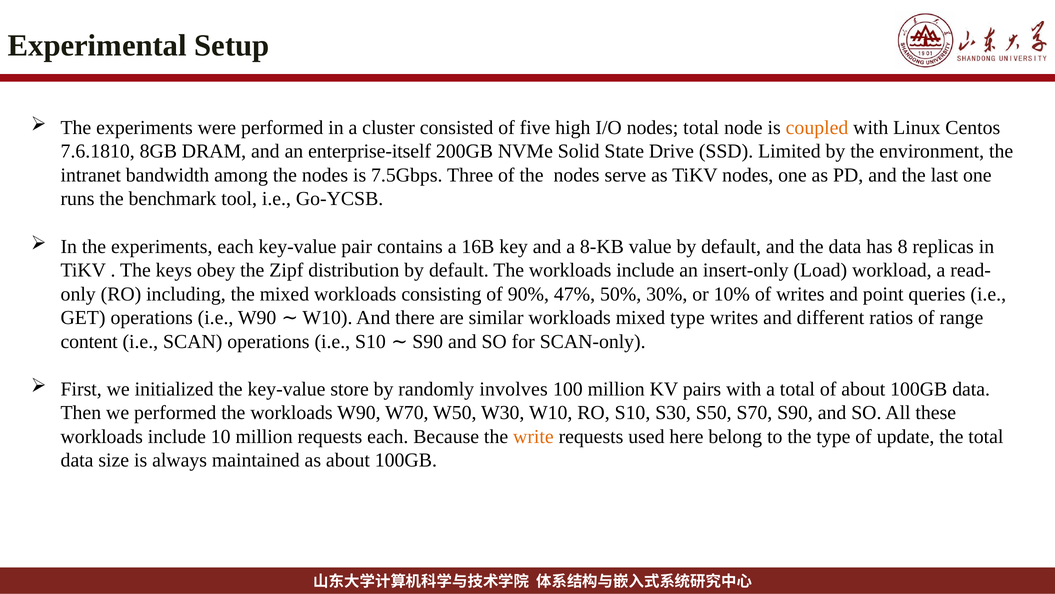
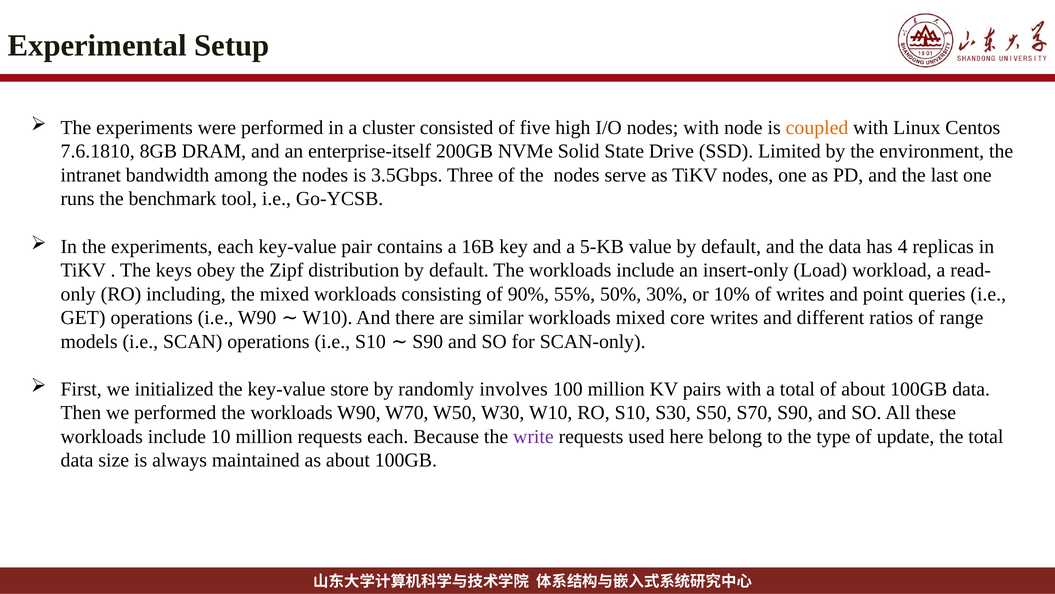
nodes total: total -> with
7.5Gbps: 7.5Gbps -> 3.5Gbps
8-KB: 8-KB -> 5-KB
8: 8 -> 4
47%: 47% -> 55%
mixed type: type -> core
content: content -> models
write colour: orange -> purple
